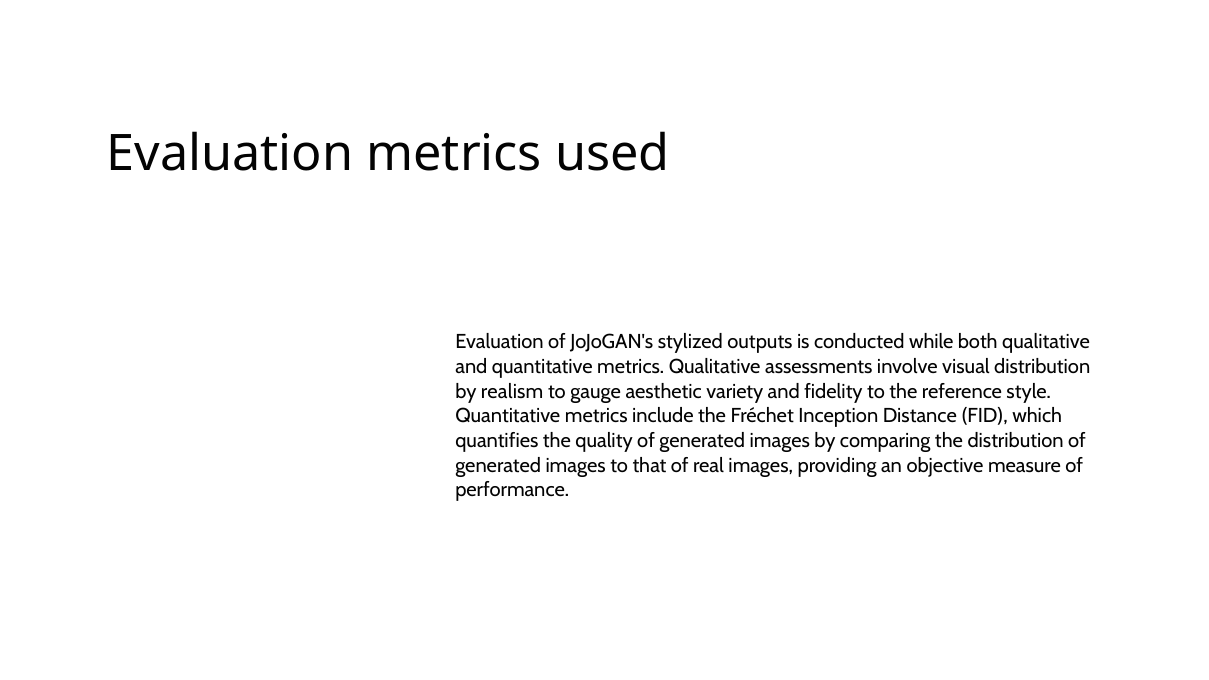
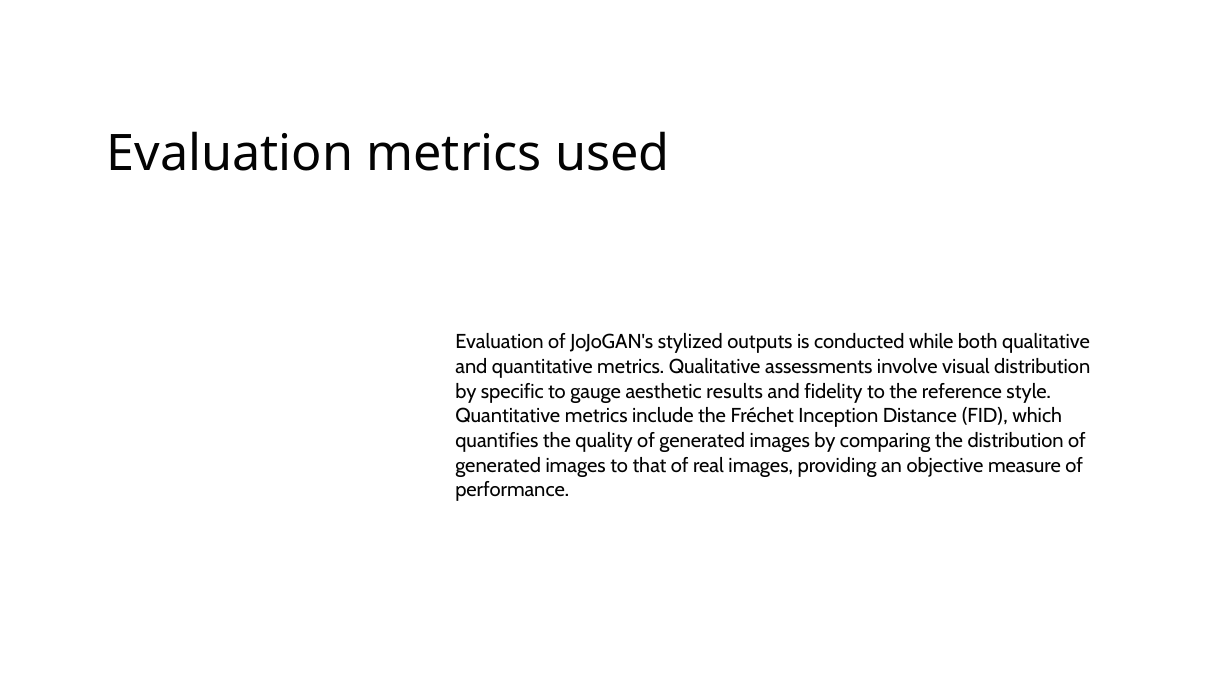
realism: realism -> specific
variety: variety -> results
